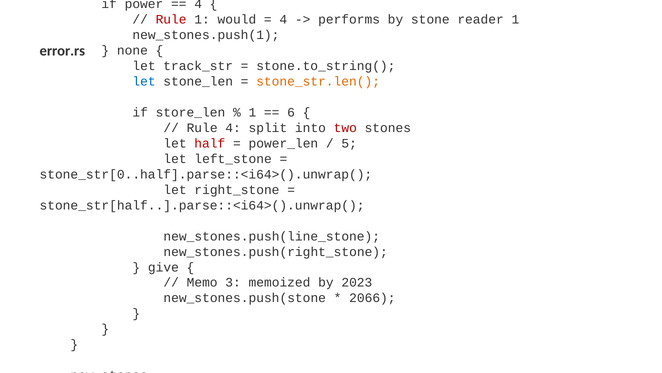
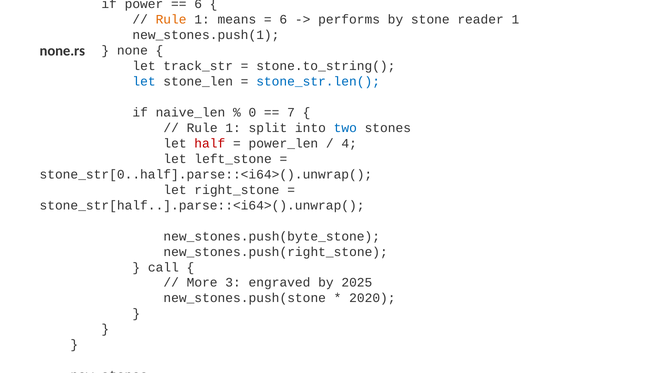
4 at (198, 4): 4 -> 6
Rule at (171, 20) colour: red -> orange
would: would -> means
4 at (283, 20): 4 -> 6
error.rs: error.rs -> none.rs
stone_str.len( colour: orange -> blue
store_len: store_len -> naive_len
1 at (252, 112): 1 -> 0
6: 6 -> 7
4 at (233, 128): 4 -> 1
two colour: red -> blue
5: 5 -> 4
new_stones.push(line_stone: new_stones.push(line_stone -> new_stones.push(byte_stone
give: give -> call
Memo at (202, 282): Memo -> More
memoized: memoized -> engraved
2023: 2023 -> 2025
2066: 2066 -> 2020
